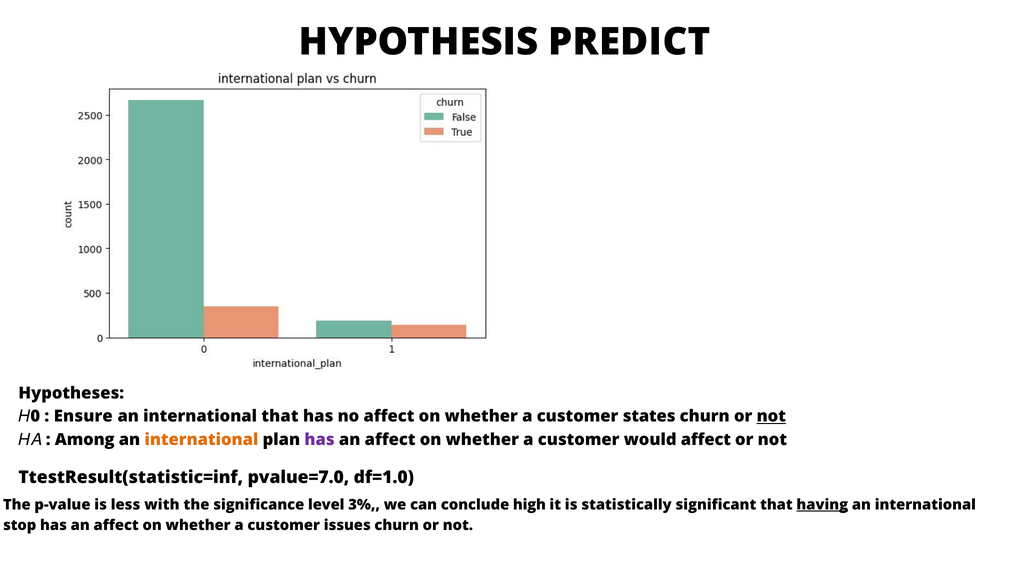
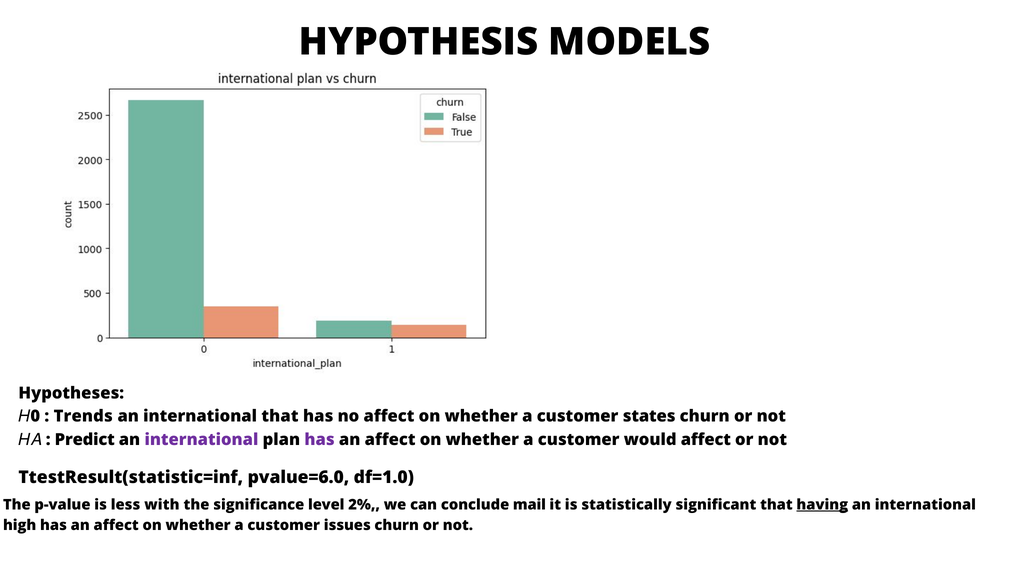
PREDICT: PREDICT -> MODELS
Ensure: Ensure -> Trends
not at (771, 417) underline: present -> none
Among: Among -> Predict
international at (201, 440) colour: orange -> purple
pvalue=7.0: pvalue=7.0 -> pvalue=6.0
3%: 3% -> 2%
high: high -> mail
stop: stop -> high
